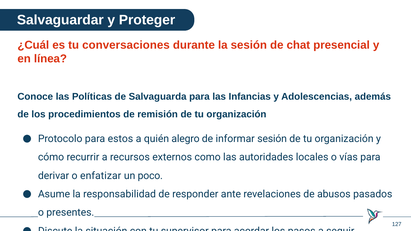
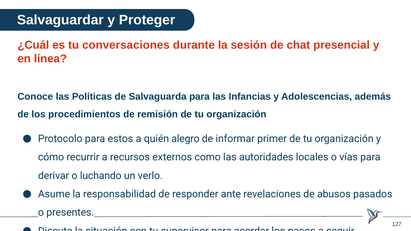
informar sesión: sesión -> primer
enfatizar: enfatizar -> luchando
poco: poco -> verlo
